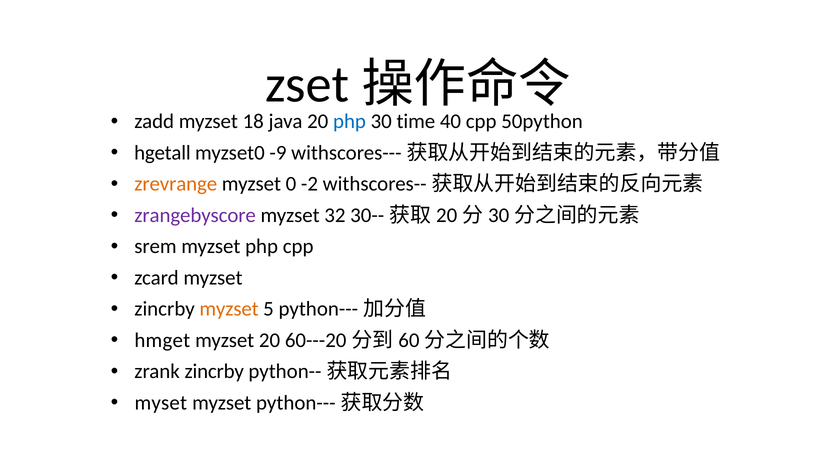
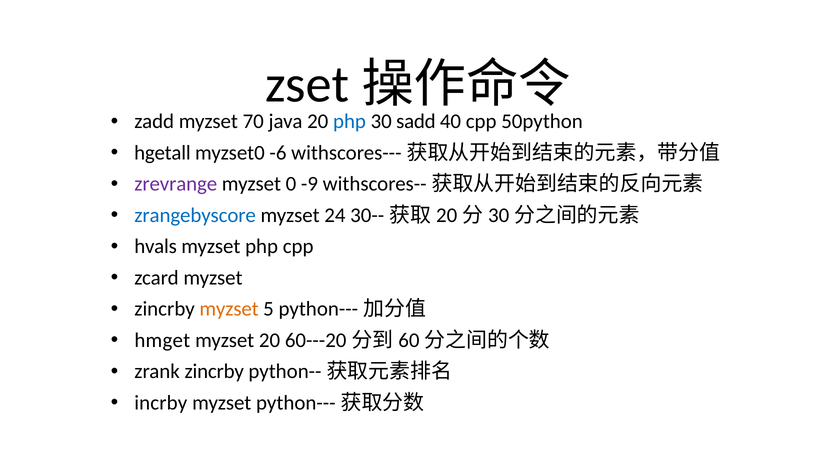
18: 18 -> 70
time: time -> sadd
-9: -9 -> -6
zrevrange colour: orange -> purple
-2: -2 -> -9
zrangebyscore colour: purple -> blue
32: 32 -> 24
srem: srem -> hvals
myset: myset -> incrby
